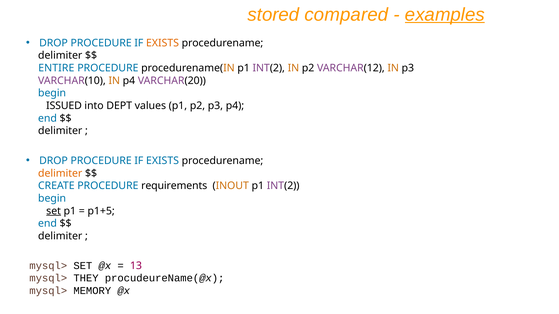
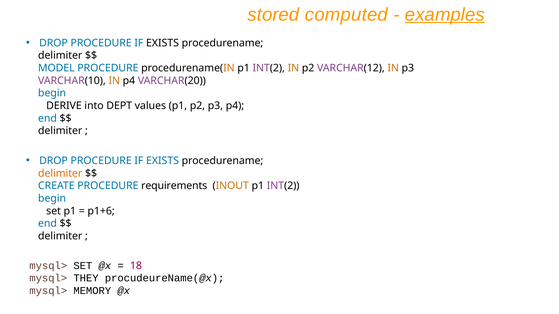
compared: compared -> computed
EXISTS at (163, 43) colour: orange -> black
ENTIRE: ENTIRE -> MODEL
ISSUED: ISSUED -> DERIVE
set at (54, 211) underline: present -> none
p1+5: p1+5 -> p1+6
13: 13 -> 18
